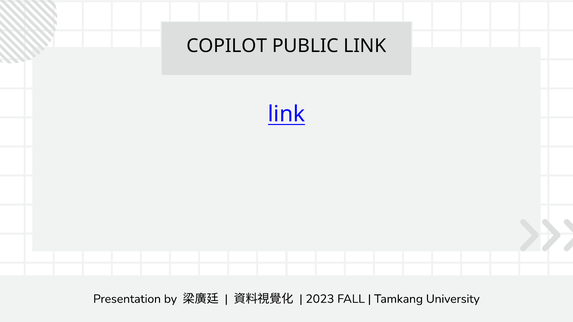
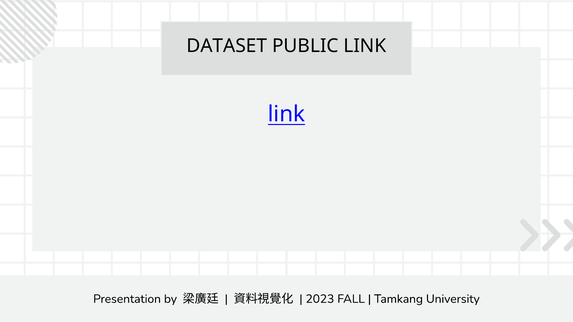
COPILOT: COPILOT -> DATASET
